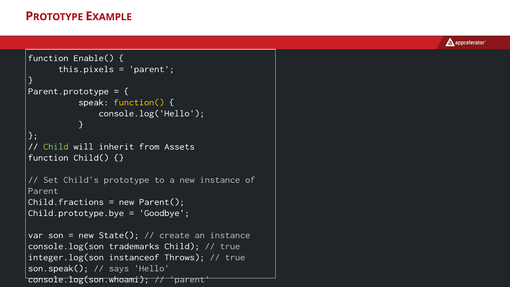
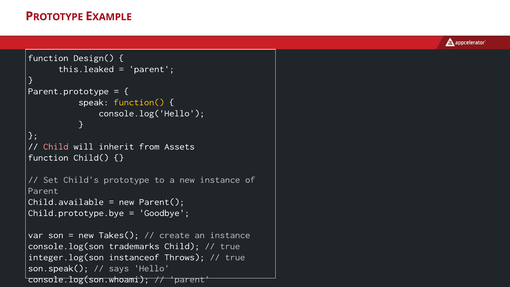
Enable(: Enable( -> Design(
this.pixels: this.pixels -> this.leaked
Child at (56, 146) colour: light green -> pink
Child.fractions: Child.fractions -> Child.available
State(: State( -> Takes(
